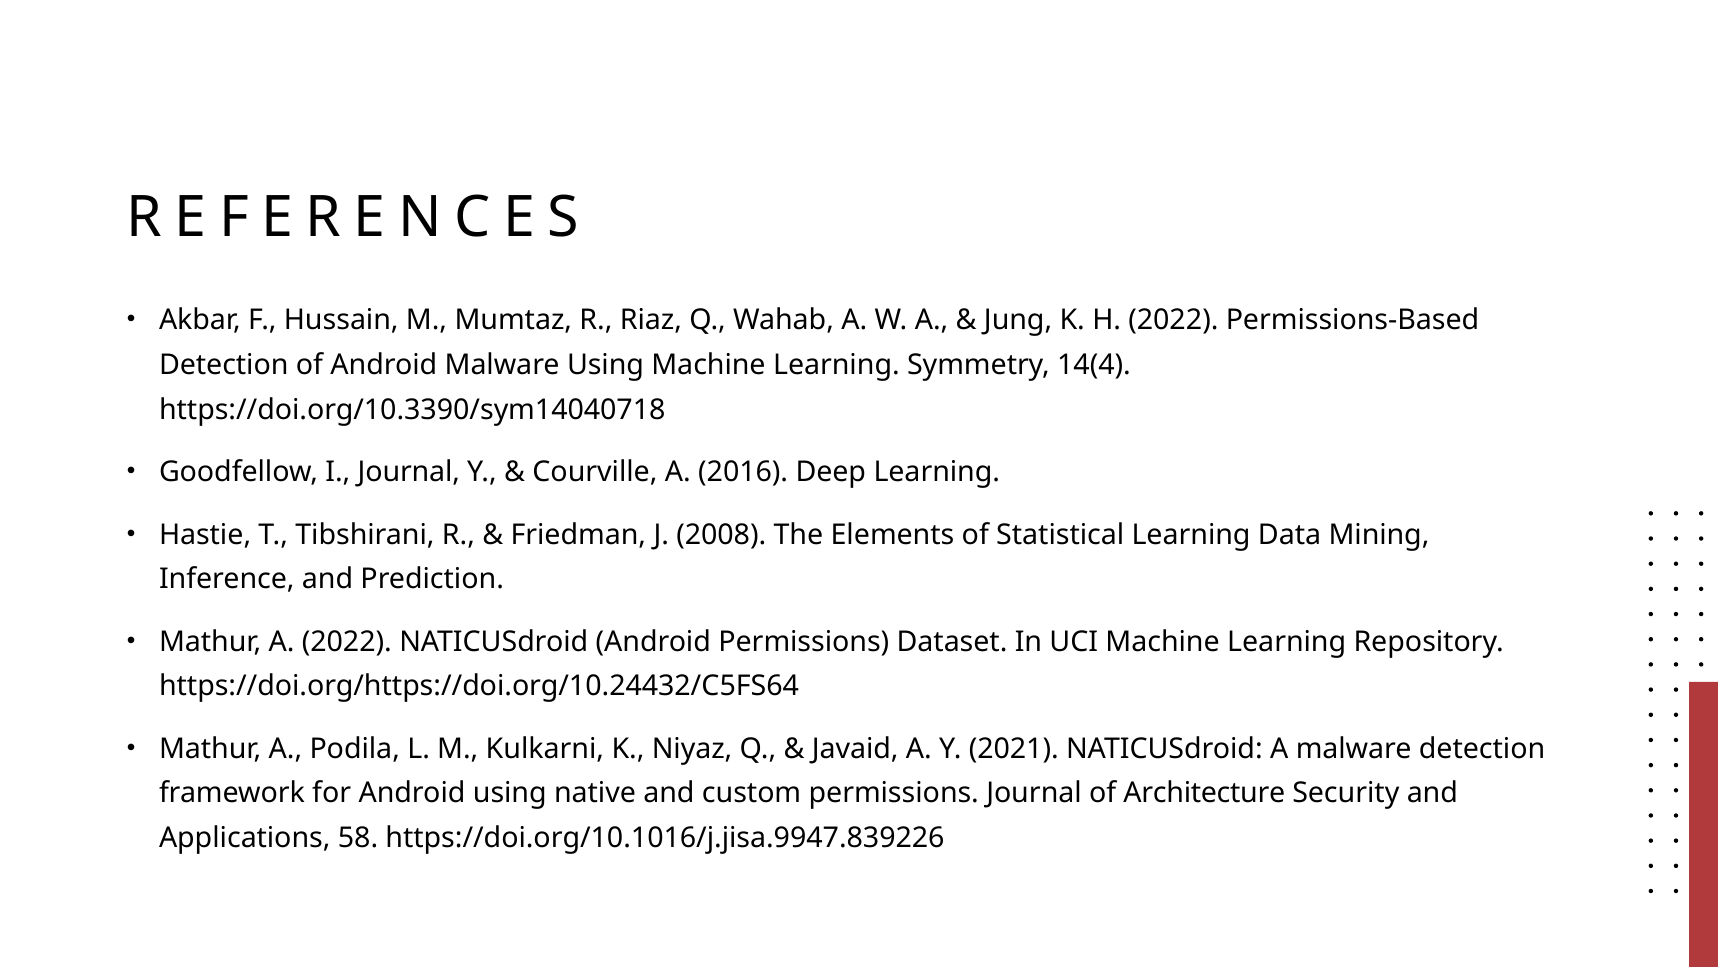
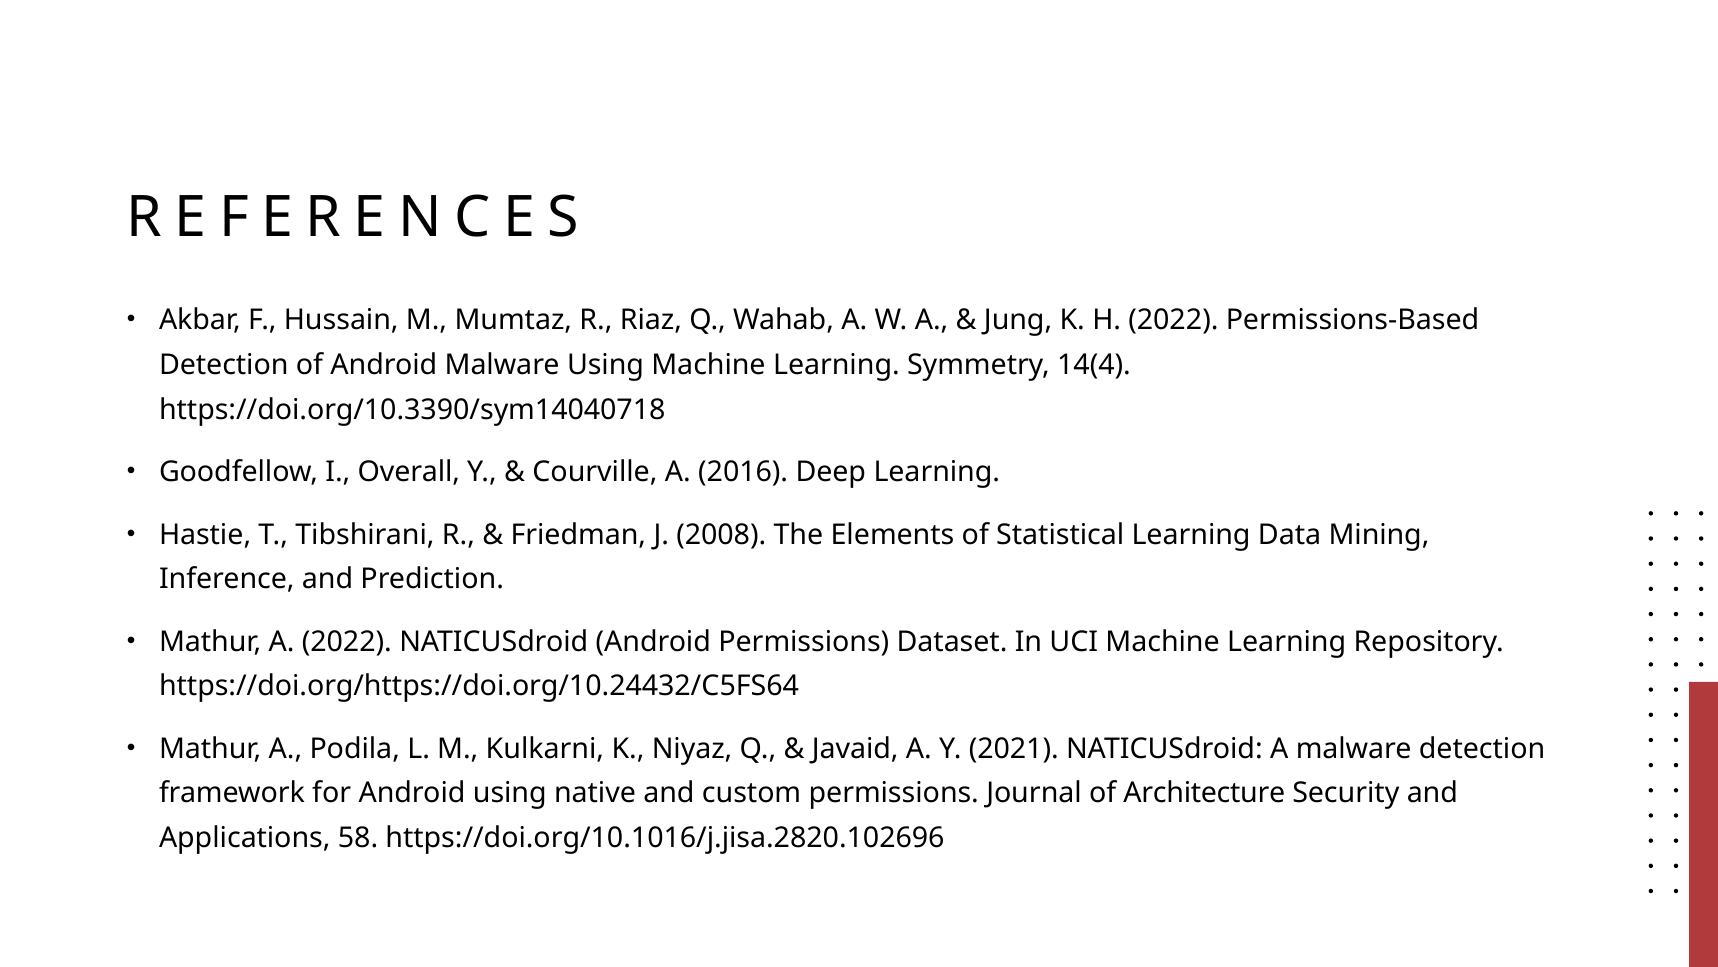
I Journal: Journal -> Overall
https://doi.org/10.1016/j.jisa.9947.839226: https://doi.org/10.1016/j.jisa.9947.839226 -> https://doi.org/10.1016/j.jisa.2820.102696
